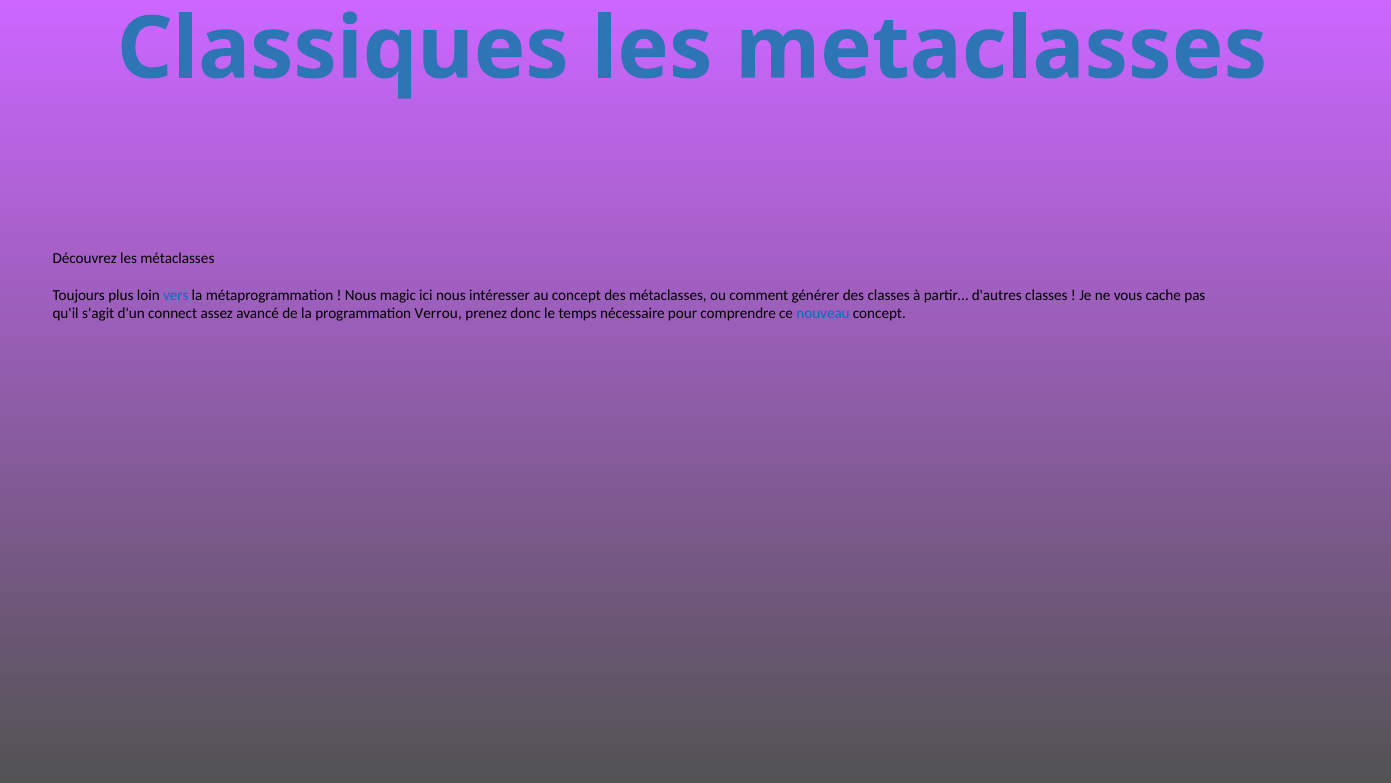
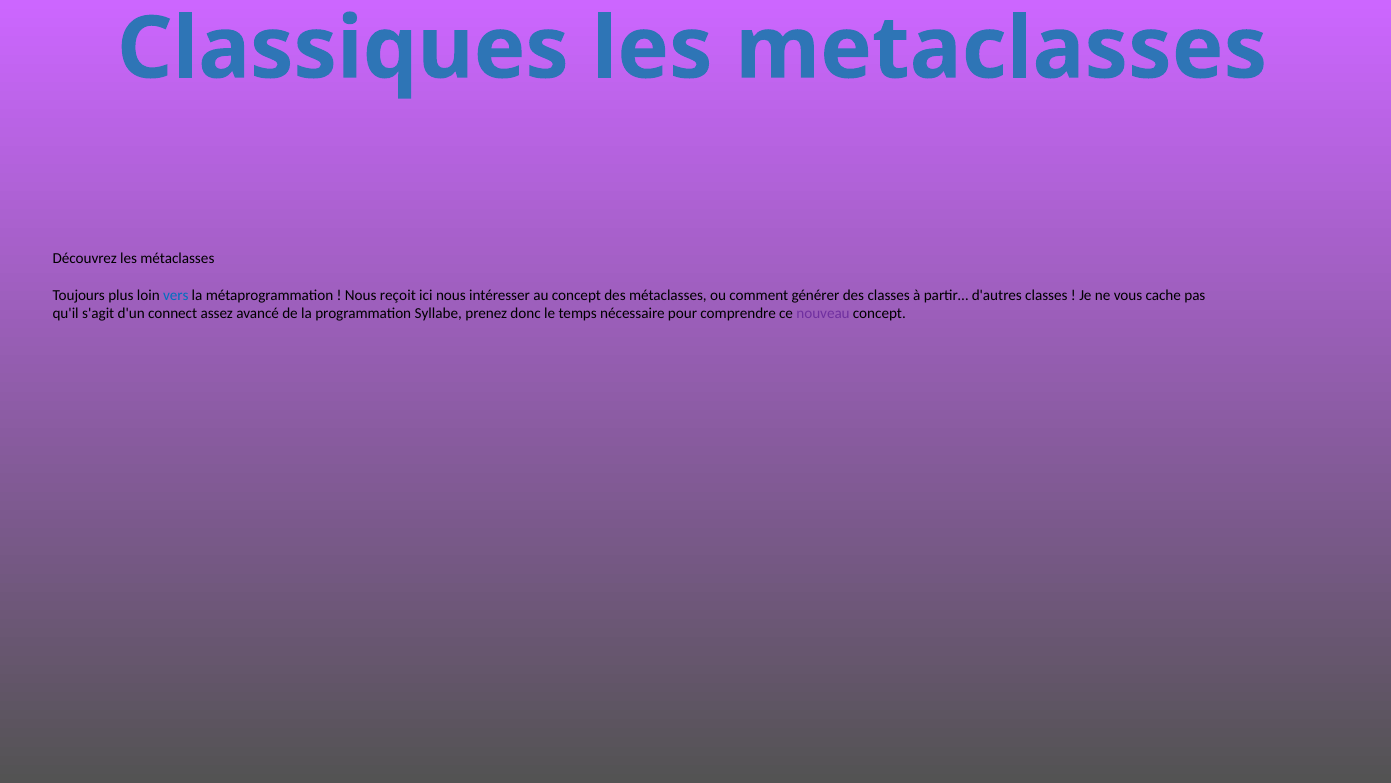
magic: magic -> reçoit
Verrou: Verrou -> Syllabe
nouveau colour: blue -> purple
